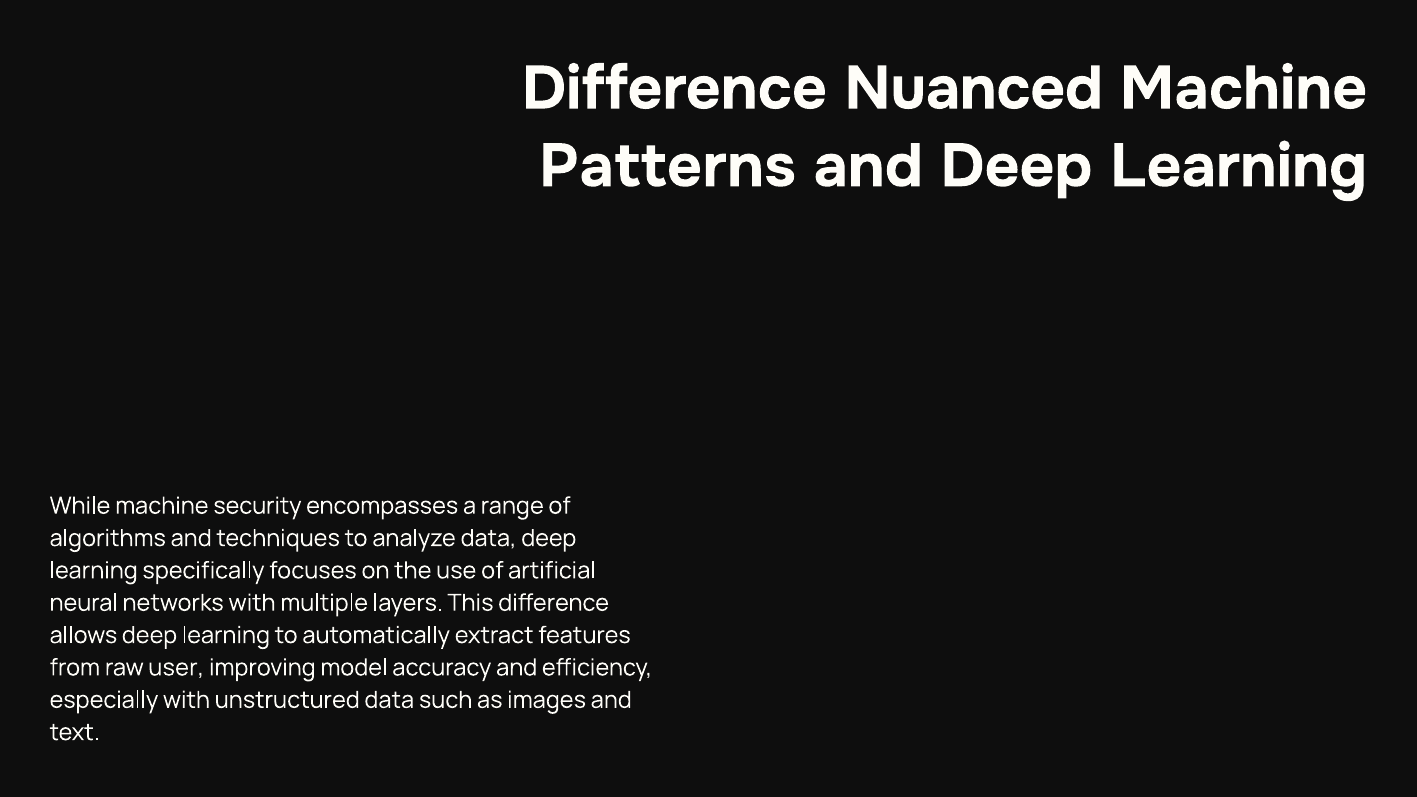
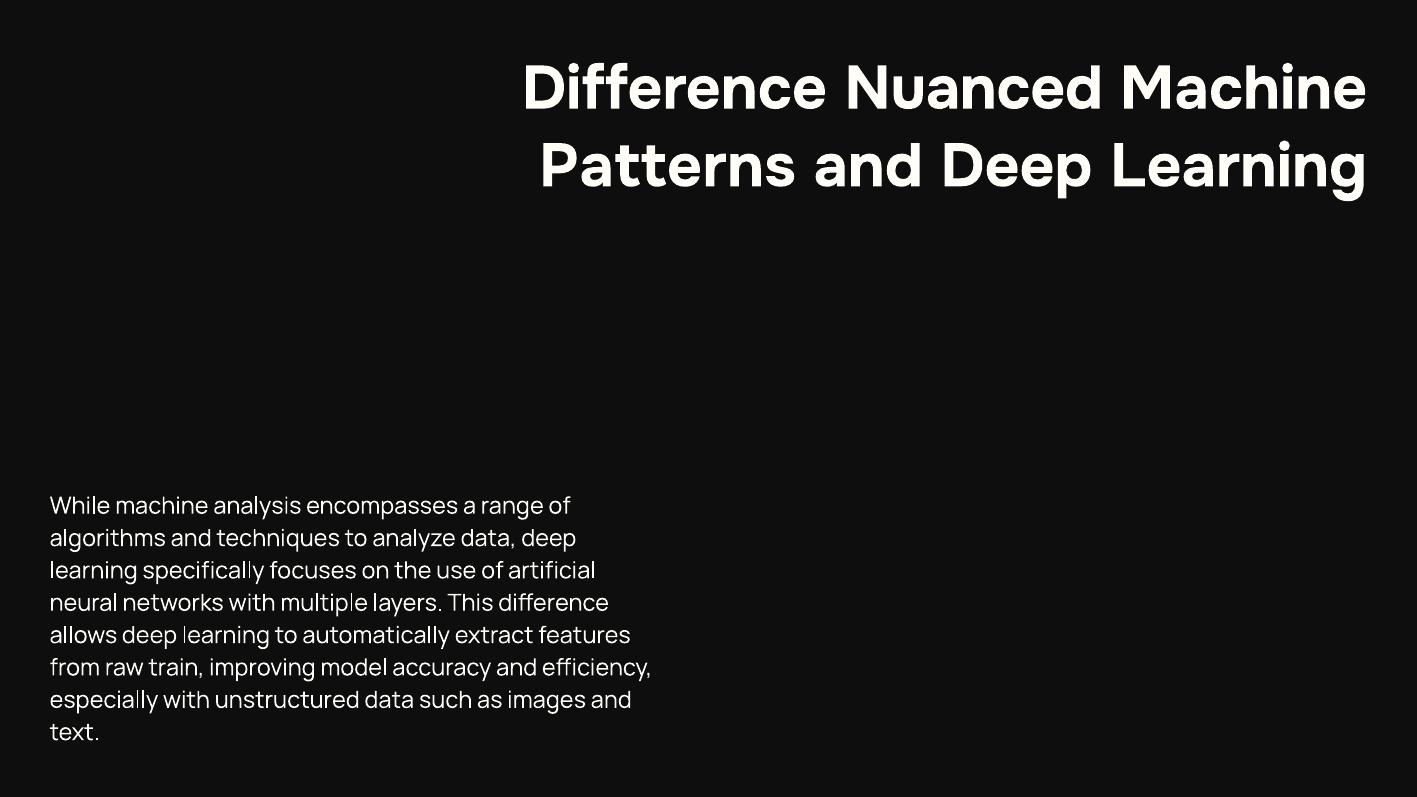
security: security -> analysis
user: user -> train
